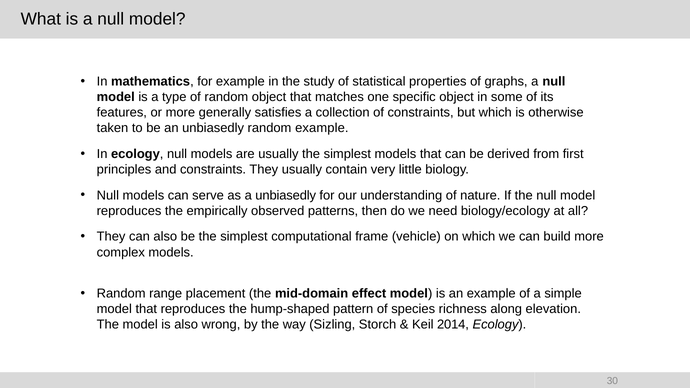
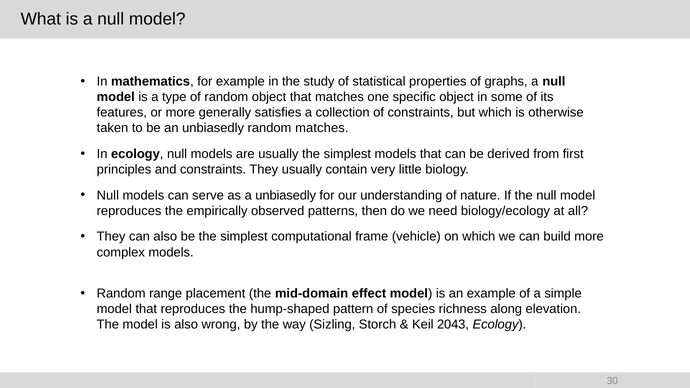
random example: example -> matches
2014: 2014 -> 2043
